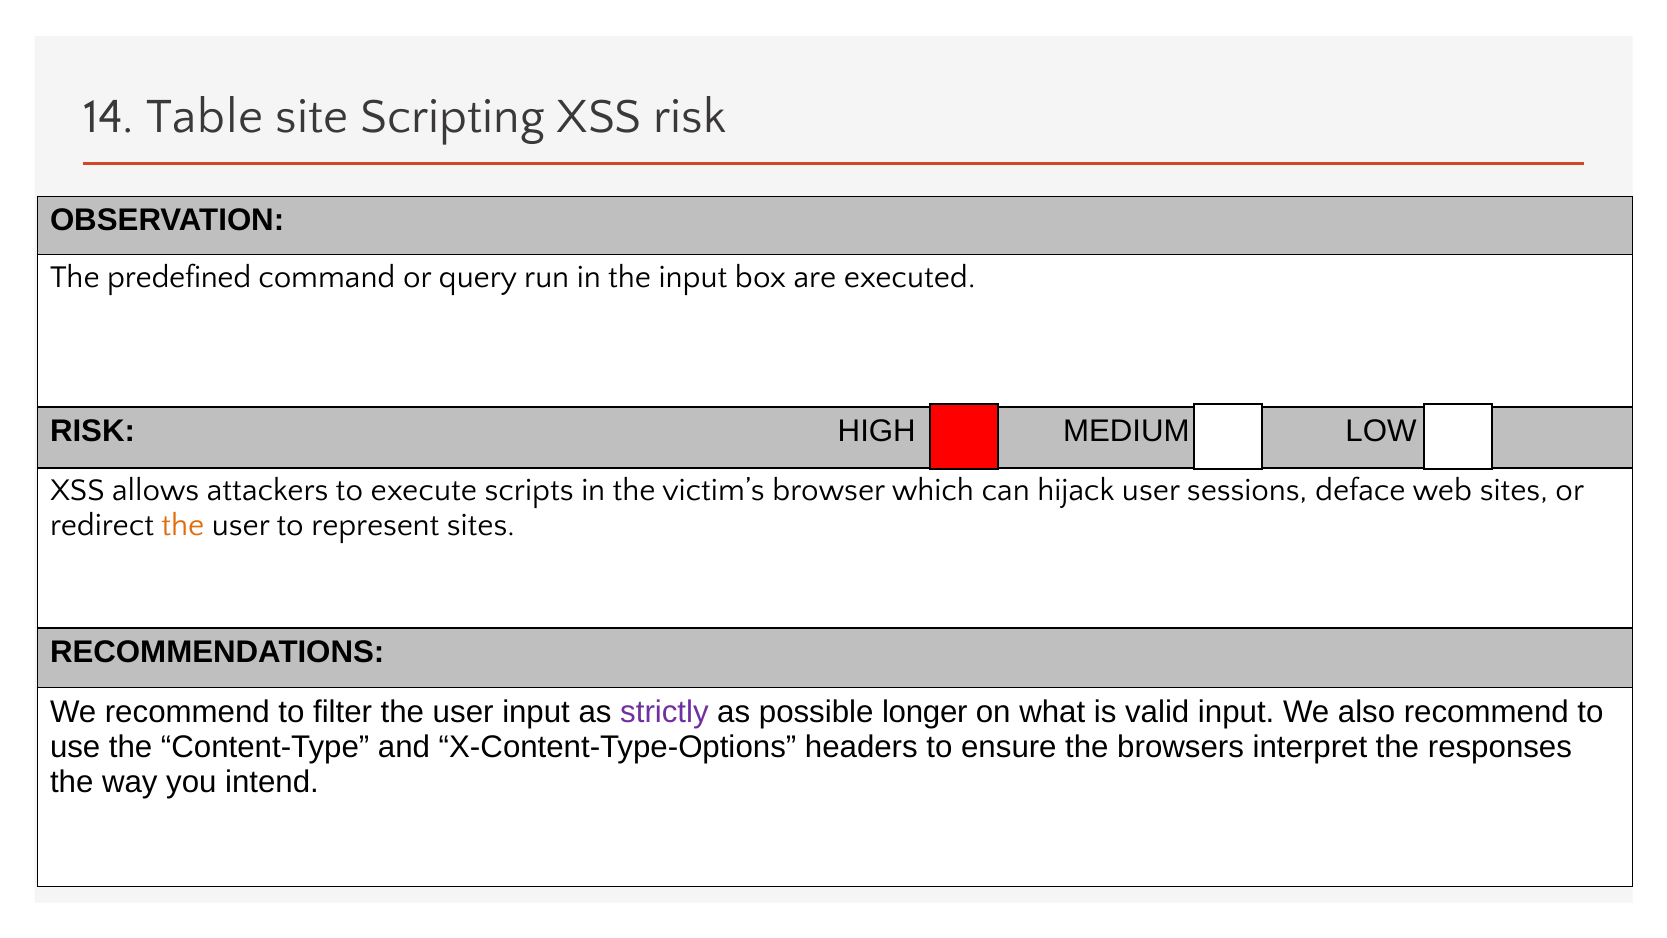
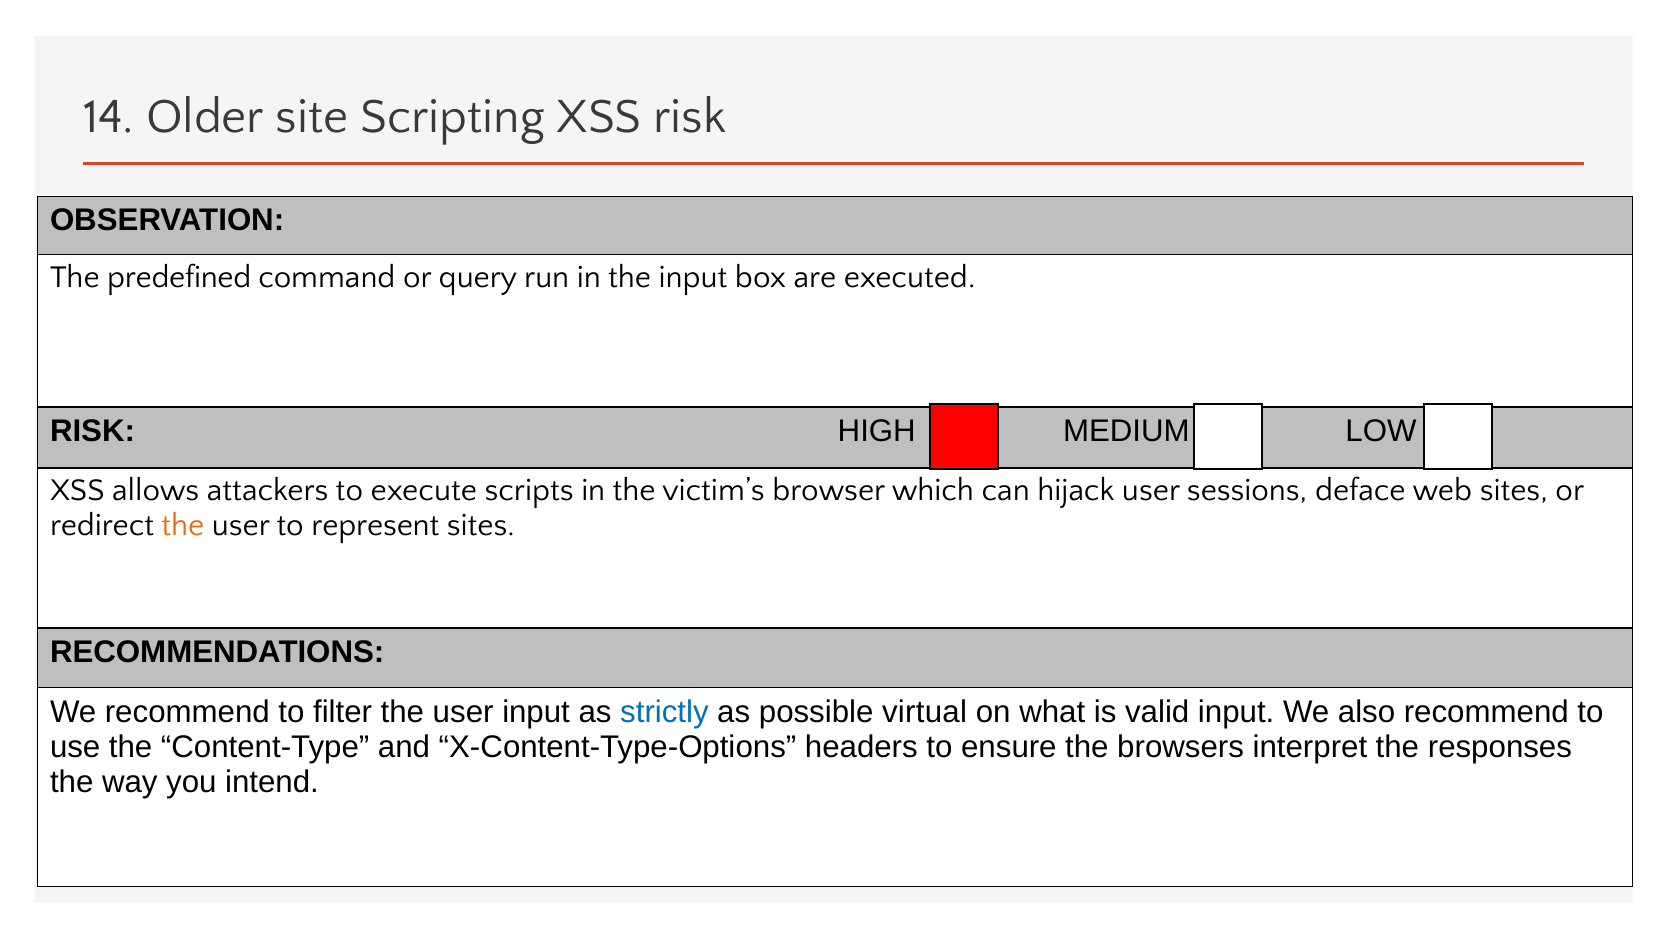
Table: Table -> Older
strictly colour: purple -> blue
longer: longer -> virtual
